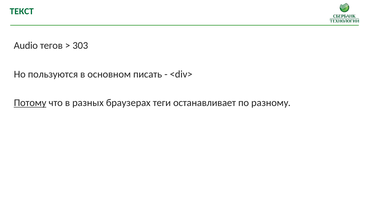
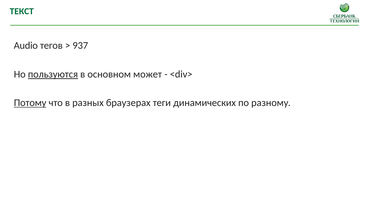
303: 303 -> 937
пользуются underline: none -> present
писать: писать -> может
останавливает: останавливает -> динамических
